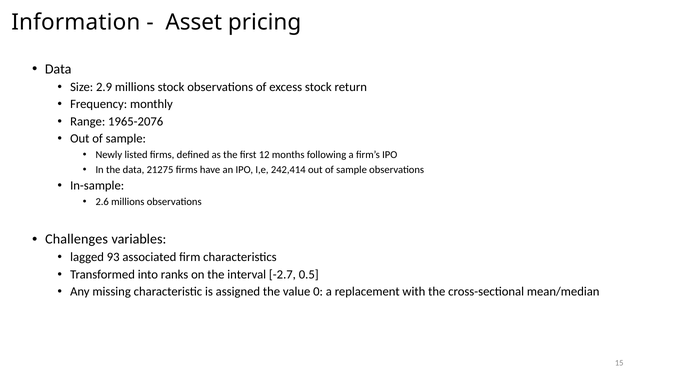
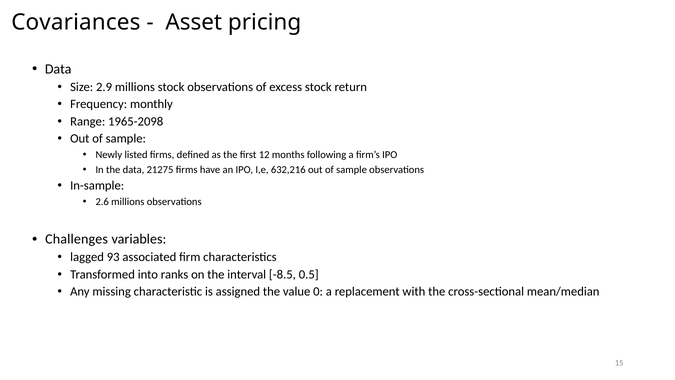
Information: Information -> Covariances
1965-2076: 1965-2076 -> 1965-2098
242,414: 242,414 -> 632,216
-2.7: -2.7 -> -8.5
